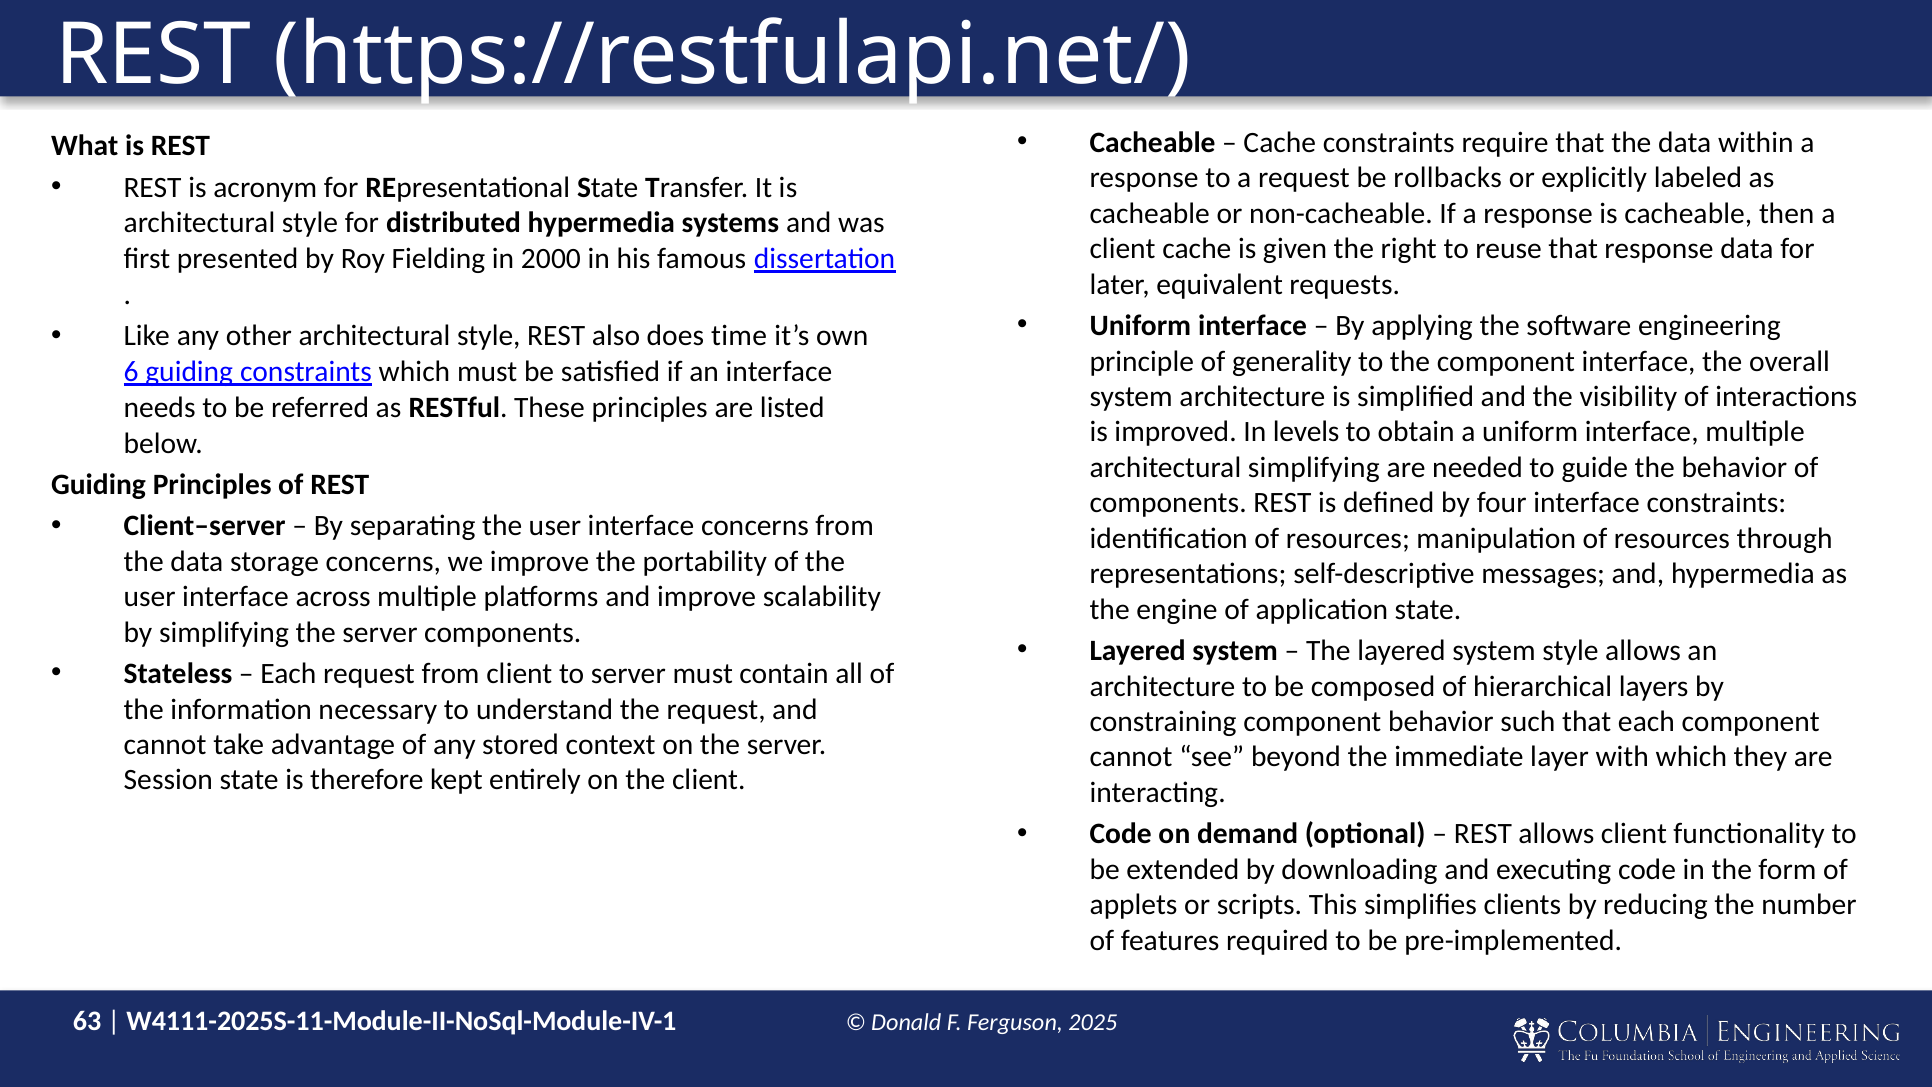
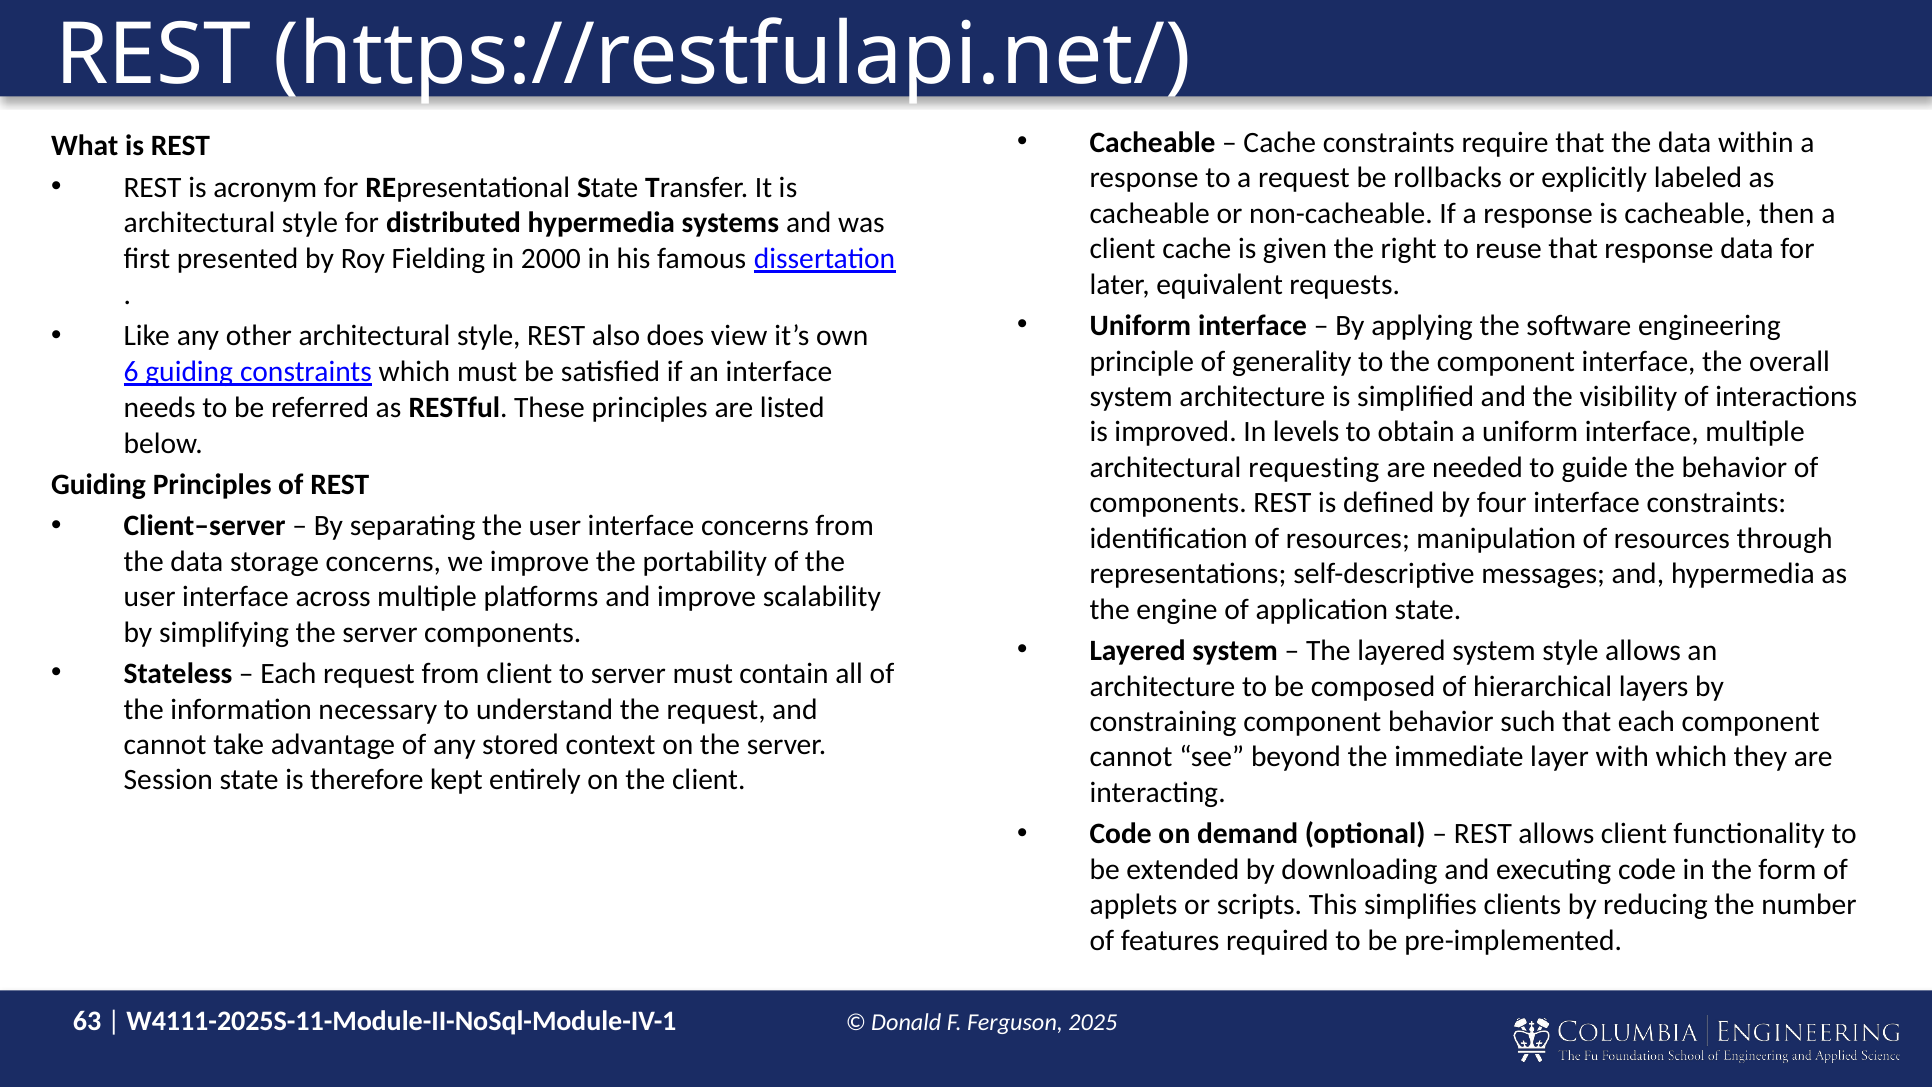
time: time -> view
architectural simplifying: simplifying -> requesting
